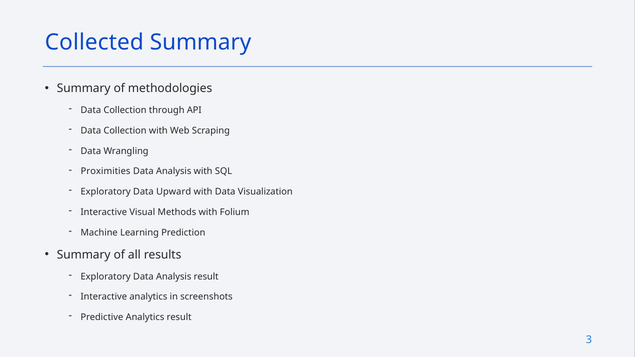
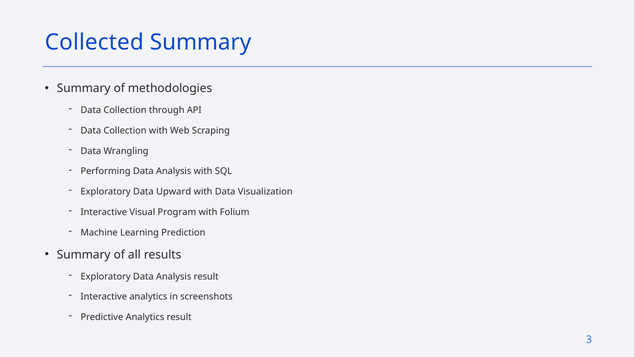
Proximities: Proximities -> Performing
Methods: Methods -> Program
